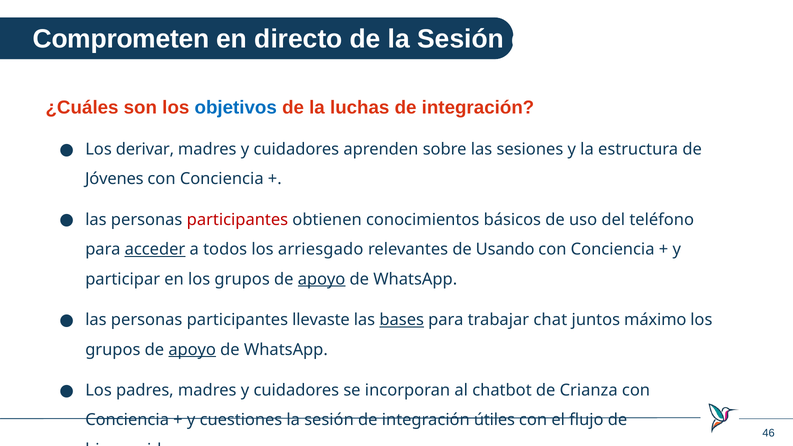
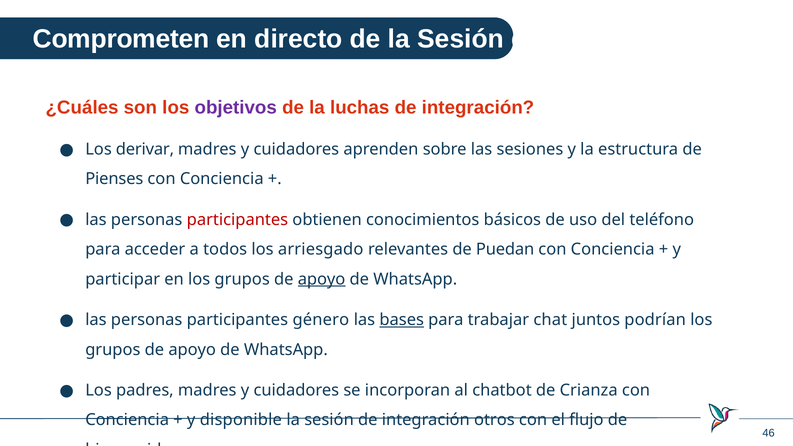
objetivos colour: blue -> purple
Jóvenes: Jóvenes -> Pienses
acceder underline: present -> none
Usando: Usando -> Puedan
llevaste: llevaste -> género
máximo: máximo -> podrían
apoyo at (192, 350) underline: present -> none
cuestiones: cuestiones -> disponible
útiles: útiles -> otros
